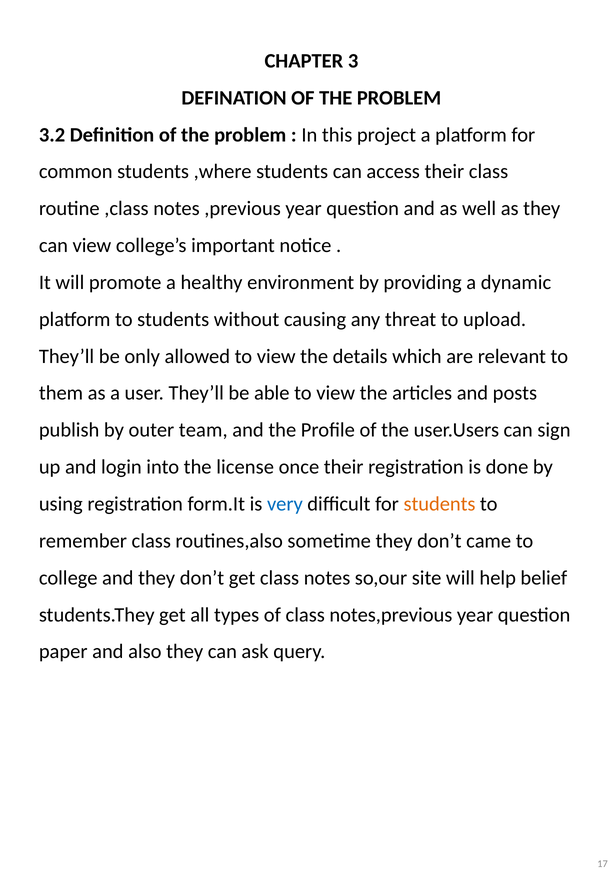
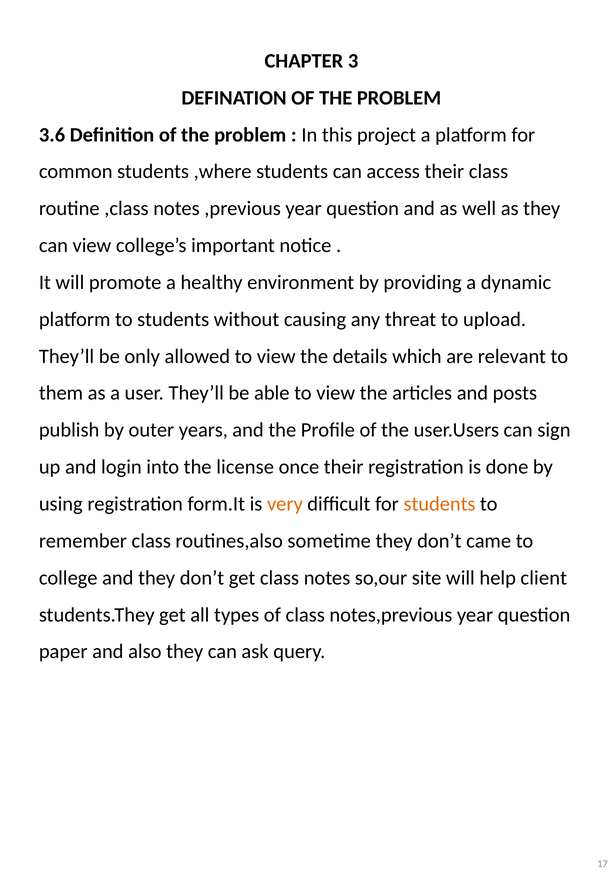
3.2: 3.2 -> 3.6
team: team -> years
very colour: blue -> orange
belief: belief -> client
